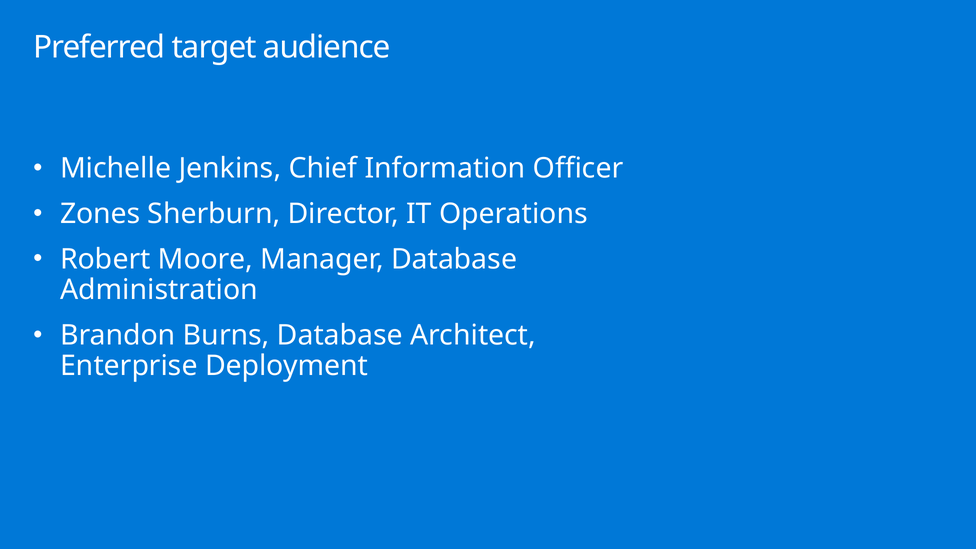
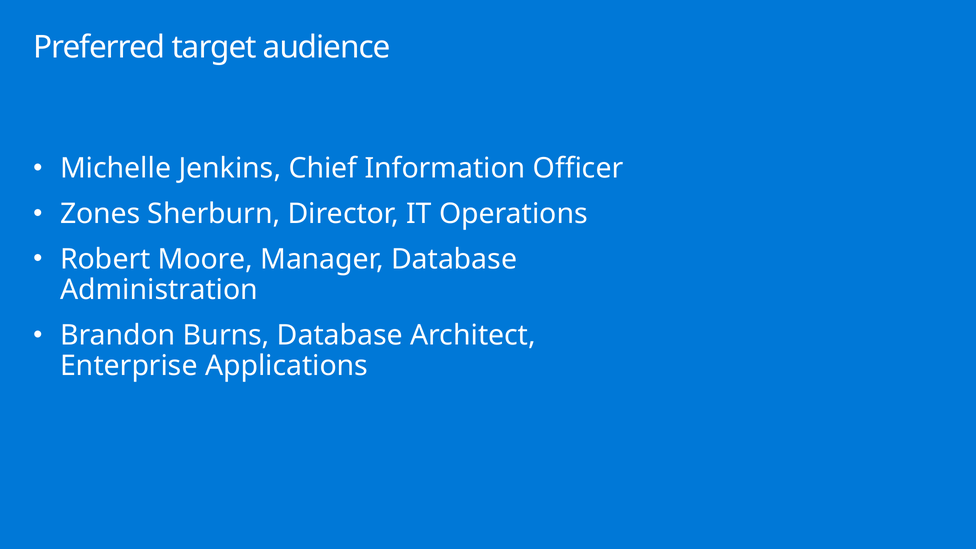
Deployment: Deployment -> Applications
